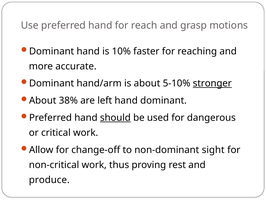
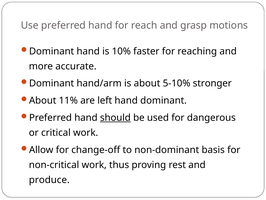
stronger underline: present -> none
38%: 38% -> 11%
sight: sight -> basis
